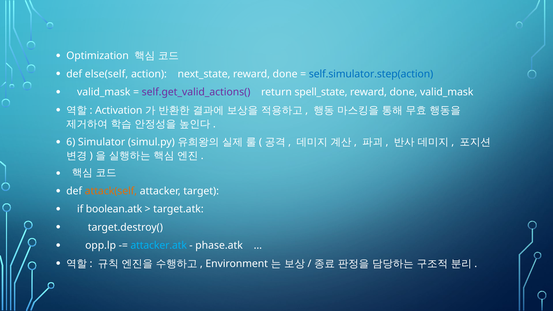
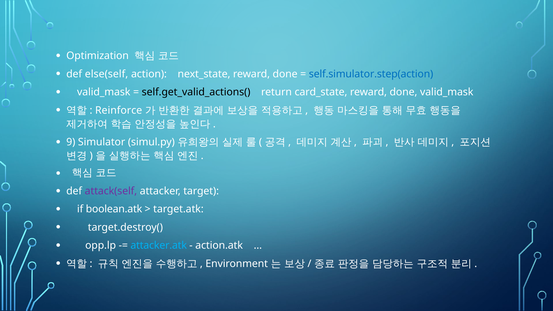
self.get_valid_actions( colour: purple -> black
spell_state: spell_state -> card_state
Activation: Activation -> Reinforce
6: 6 -> 9
attack(self colour: orange -> purple
phase.atk: phase.atk -> action.atk
